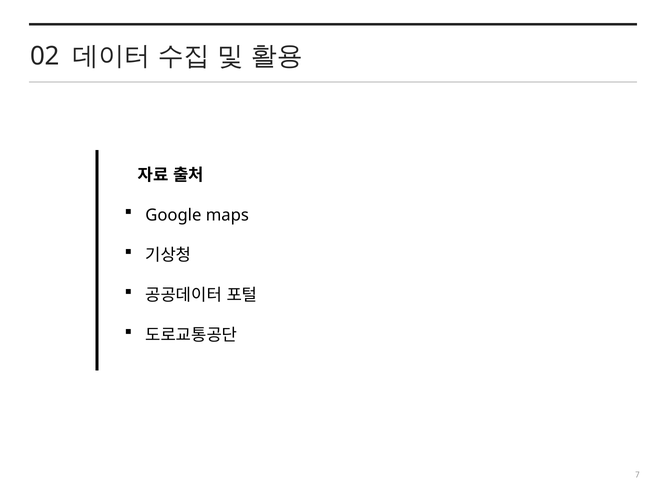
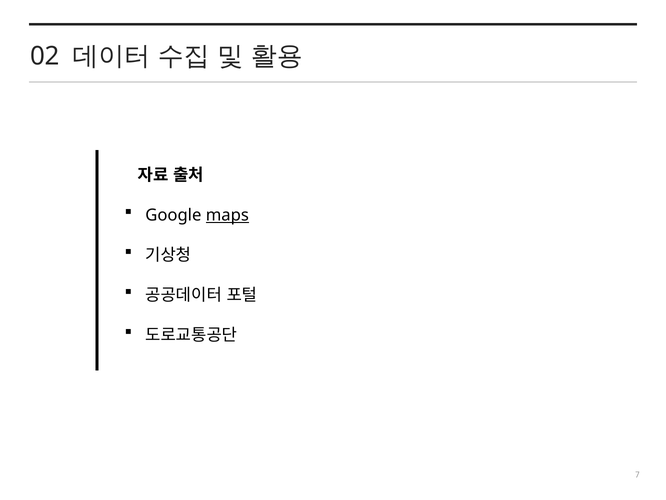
maps underline: none -> present
